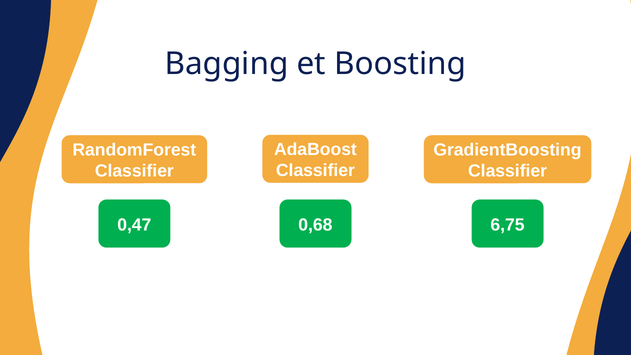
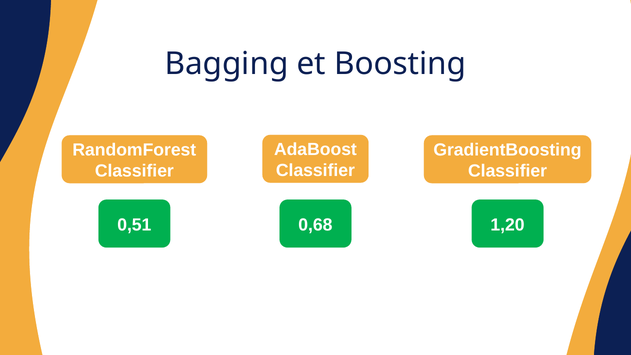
0,47: 0,47 -> 0,51
6,75: 6,75 -> 1,20
